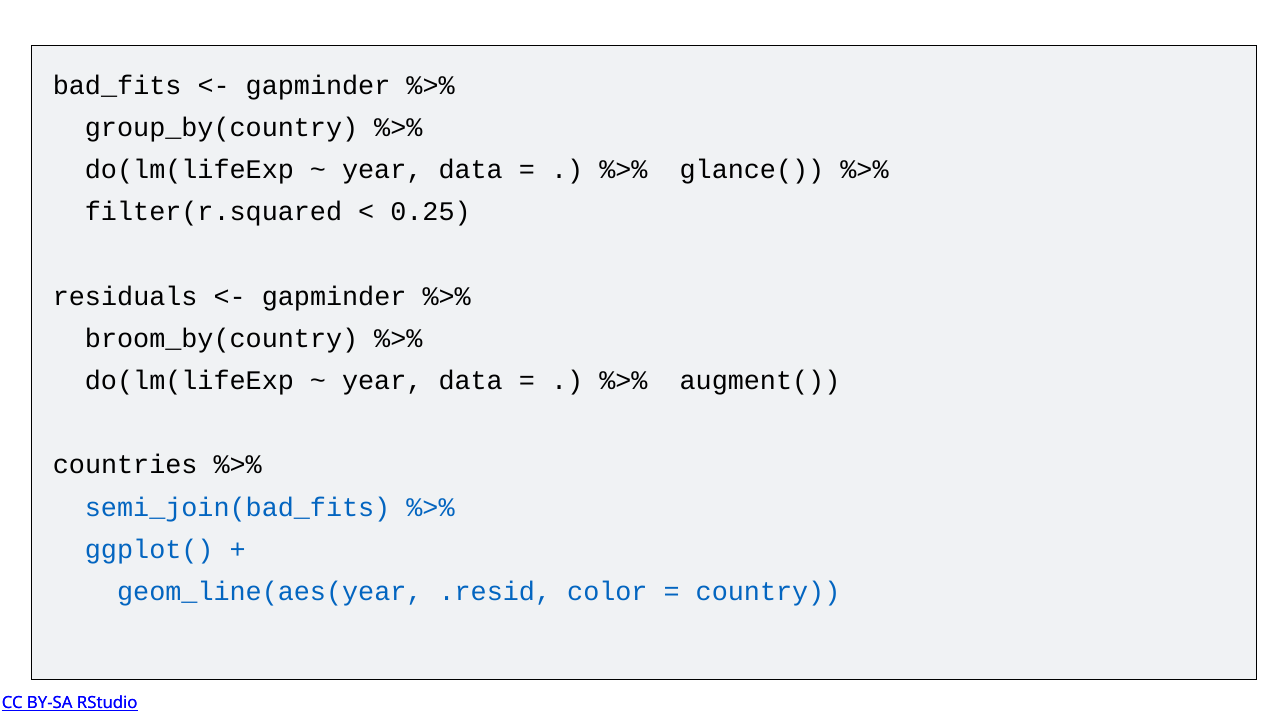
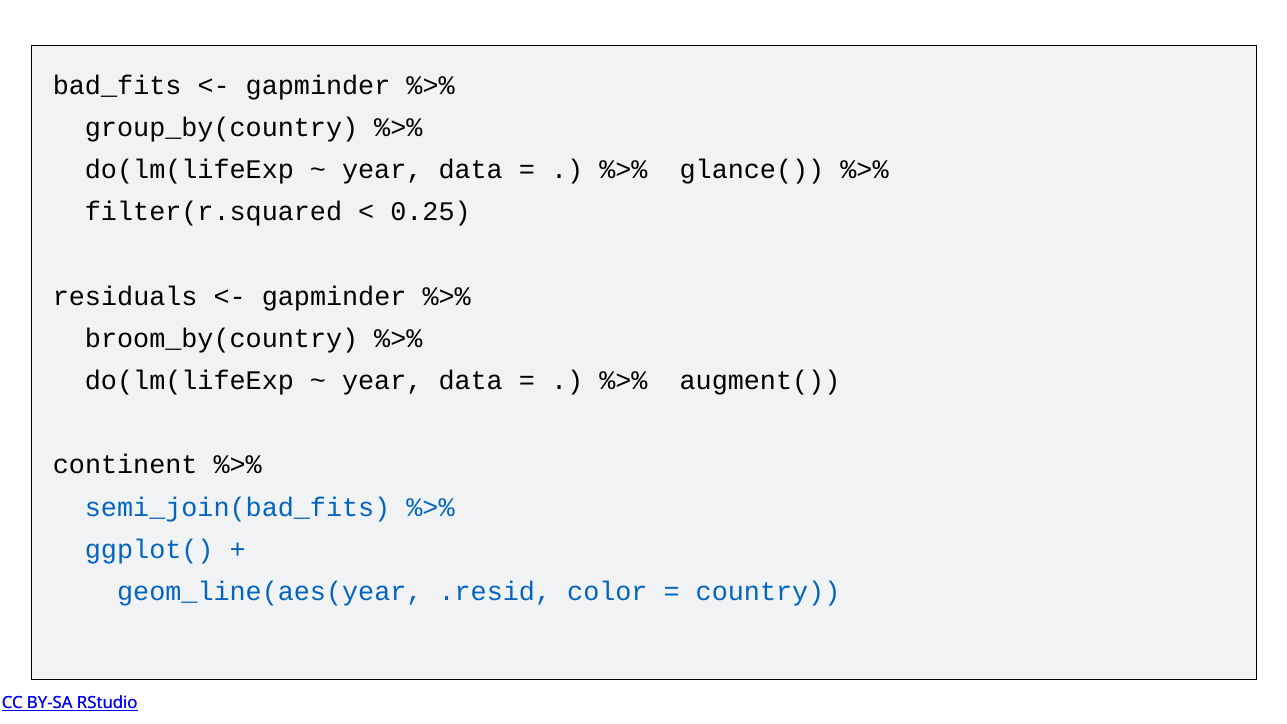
countries: countries -> continent
